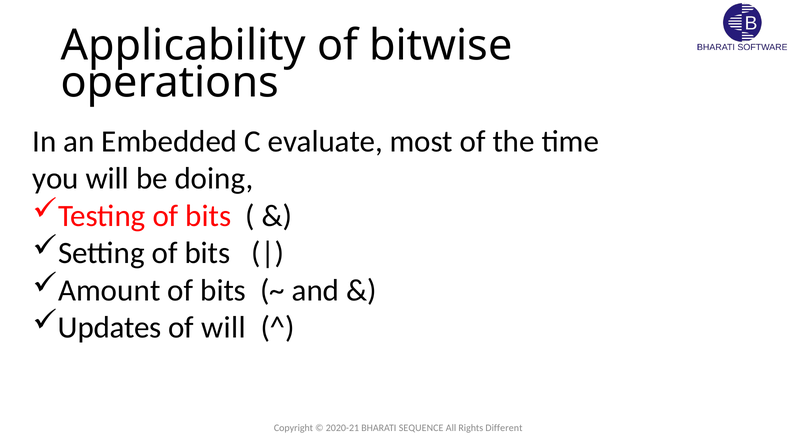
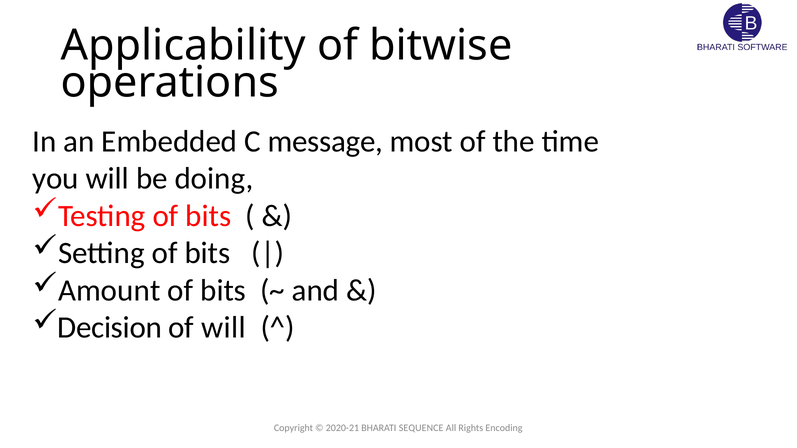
evaluate: evaluate -> message
Updates: Updates -> Decision
Different: Different -> Encoding
